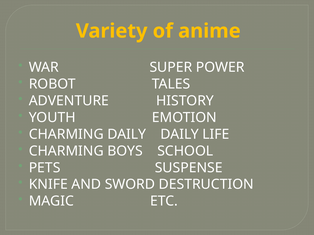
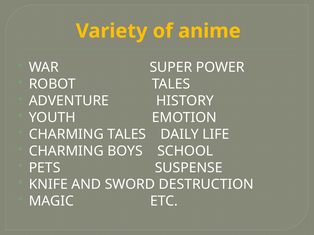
CHARMING DAILY: DAILY -> TALES
